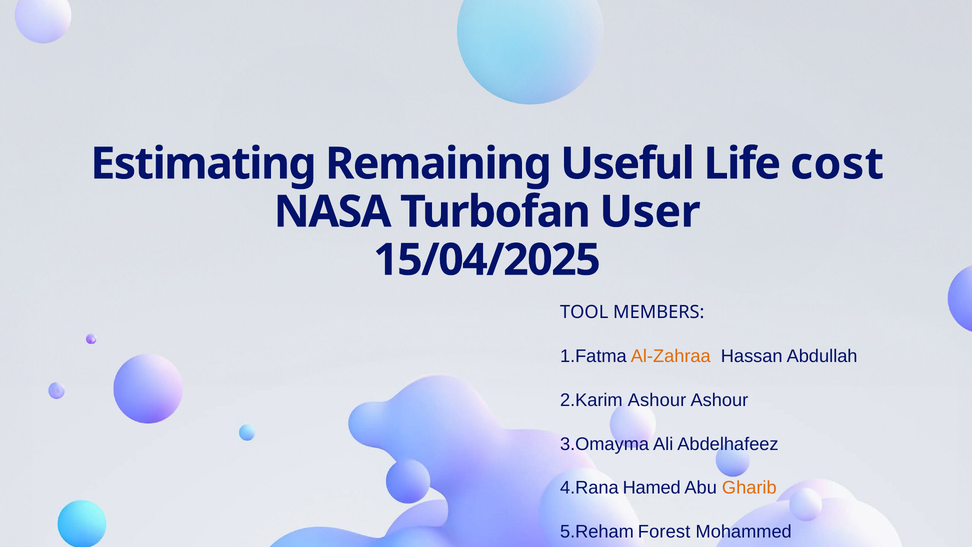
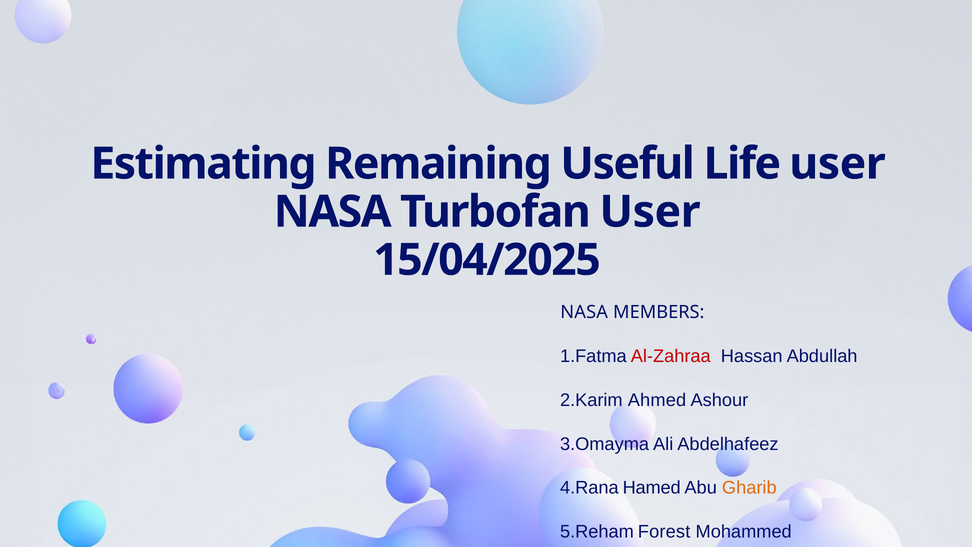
Life cost: cost -> user
TOOL at (584, 312): TOOL -> NASA
Al-Zahraa colour: orange -> red
Ashour at (657, 400): Ashour -> Ahmed
